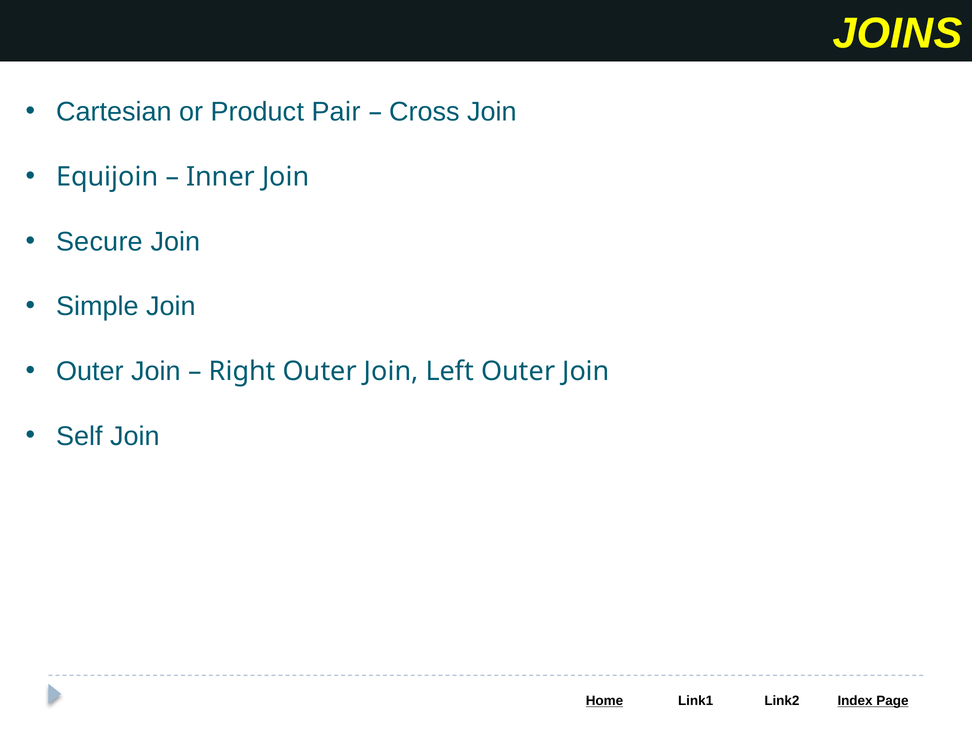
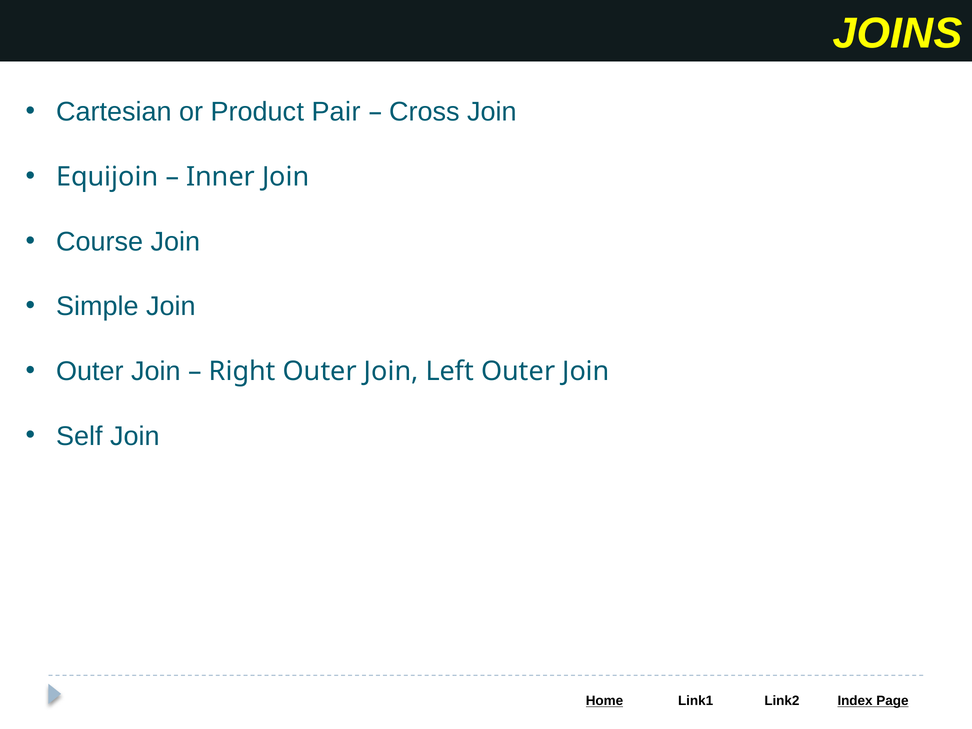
Secure: Secure -> Course
